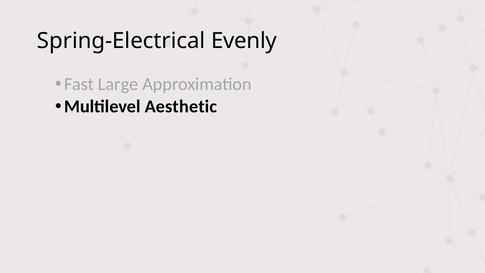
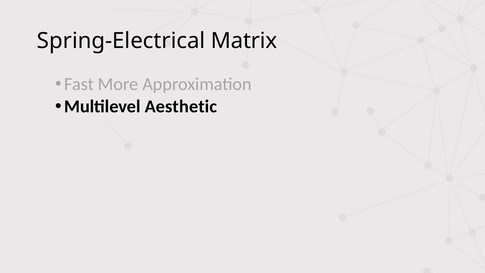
Evenly: Evenly -> Matrix
Large: Large -> More
